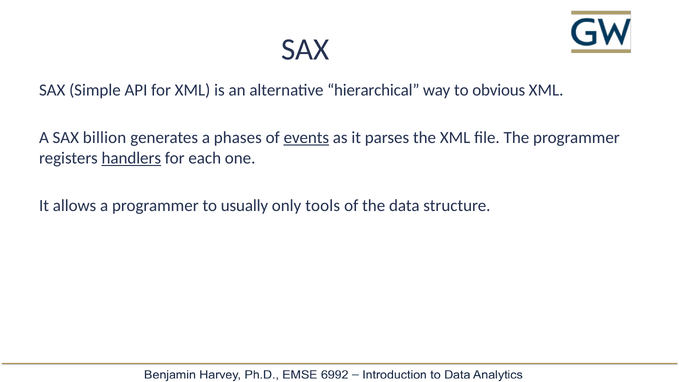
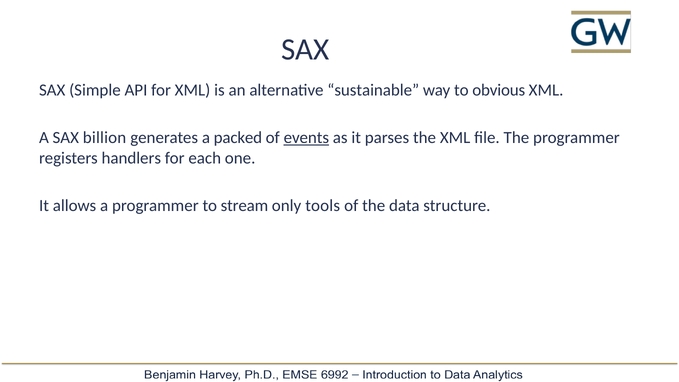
hierarchical: hierarchical -> sustainable
phases: phases -> packed
handlers underline: present -> none
usually: usually -> stream
